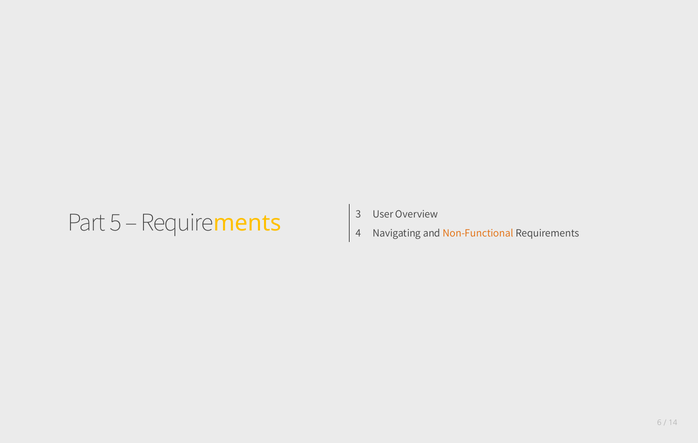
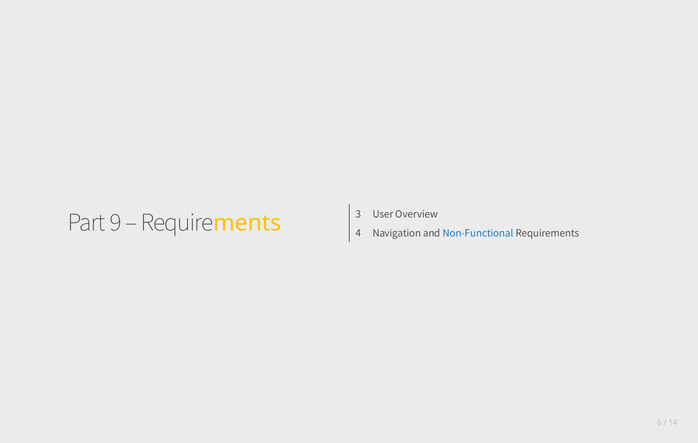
5: 5 -> 9
Navigating: Navigating -> Navigation
Non-Functional colour: orange -> blue
